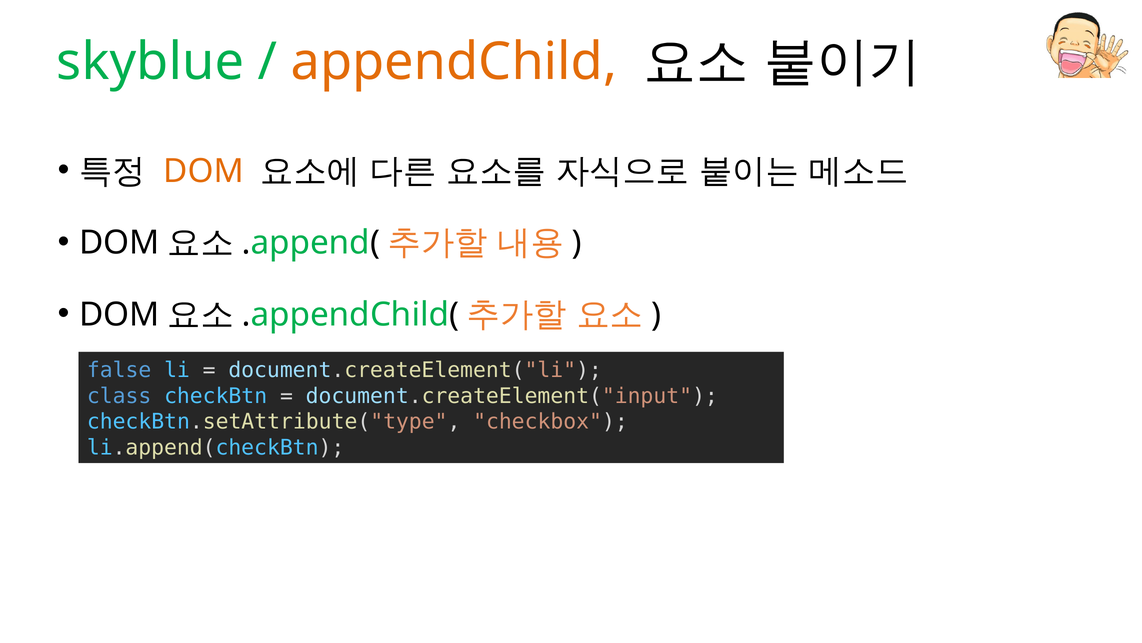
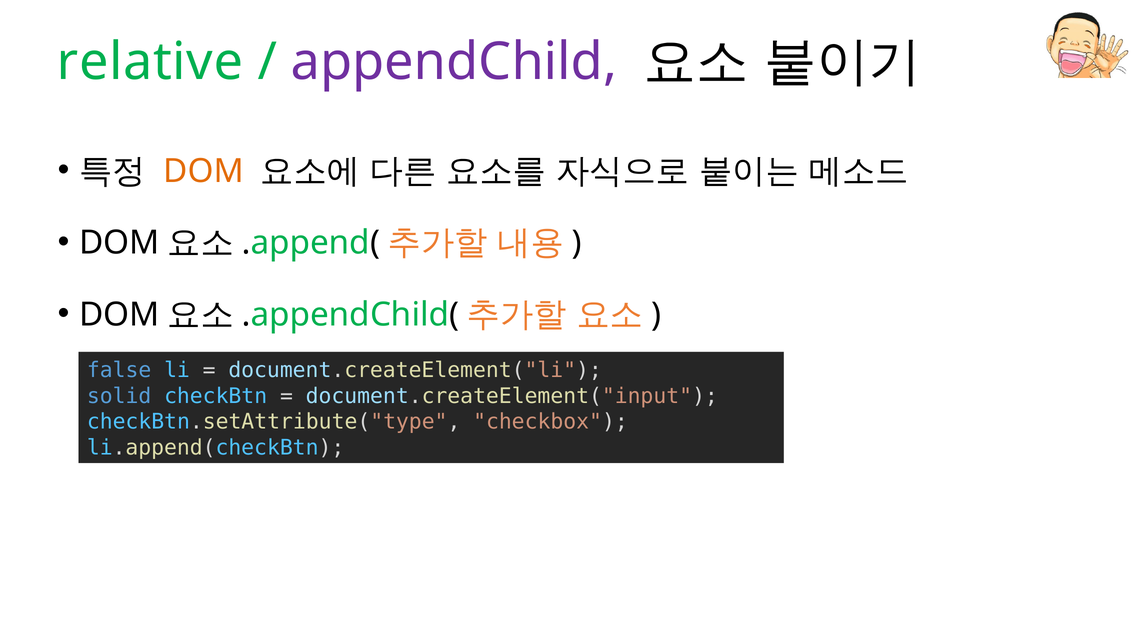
skyblue: skyblue -> relative
appendChild colour: orange -> purple
class: class -> solid
